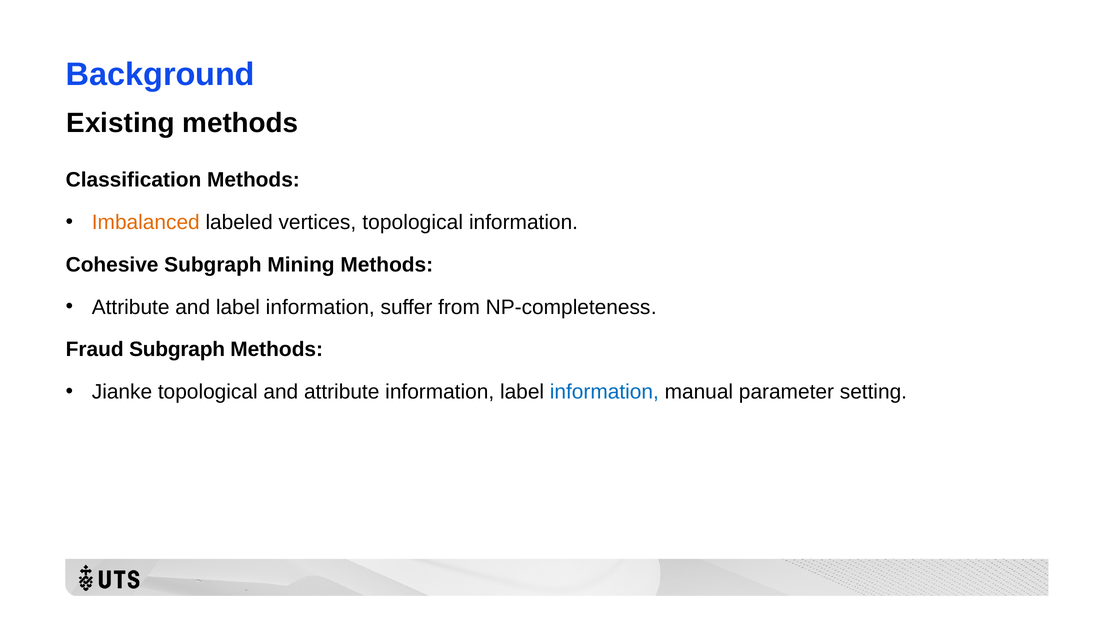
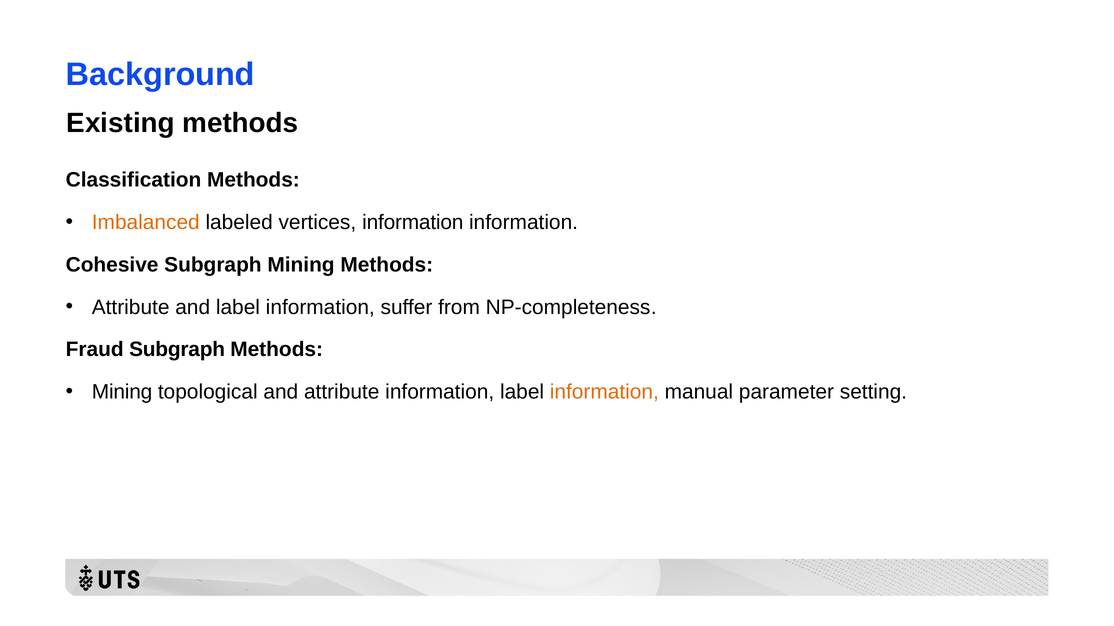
vertices topological: topological -> information
Jianke at (122, 392): Jianke -> Mining
information at (604, 392) colour: blue -> orange
